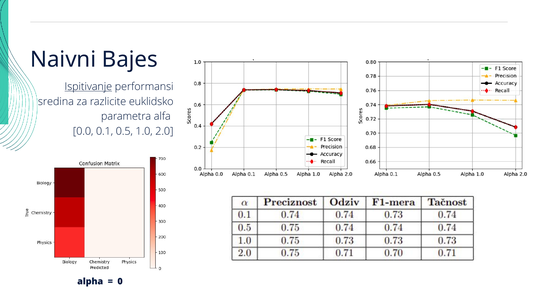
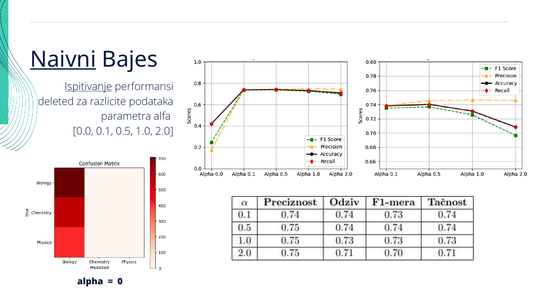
Naivni underline: none -> present
sredina: sredina -> deleted
euklidsko: euklidsko -> podataka
